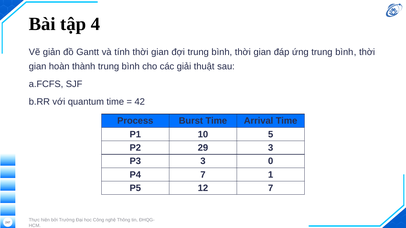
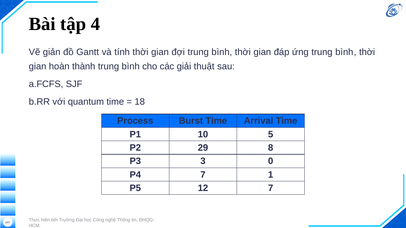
42: 42 -> 18
29 3: 3 -> 8
